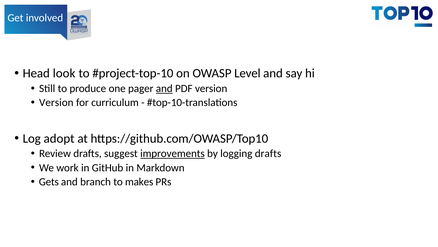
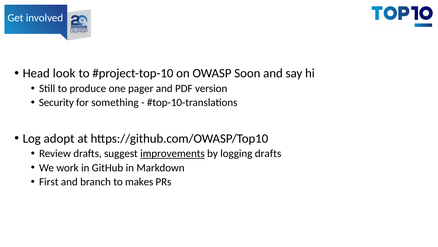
Level: Level -> Soon
and at (164, 88) underline: present -> none
Version at (56, 102): Version -> Security
curriculum: curriculum -> something
Gets: Gets -> First
